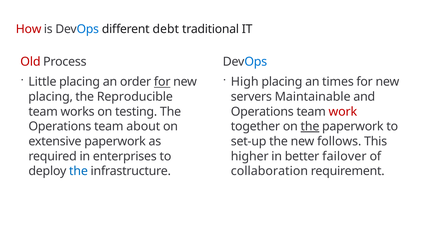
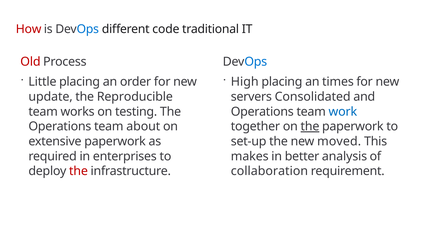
debt: debt -> code
for at (162, 82) underline: present -> none
placing at (51, 97): placing -> update
Maintainable: Maintainable -> Consolidated
work colour: red -> blue
follows: follows -> moved
higher: higher -> makes
failover: failover -> analysis
the at (78, 171) colour: blue -> red
